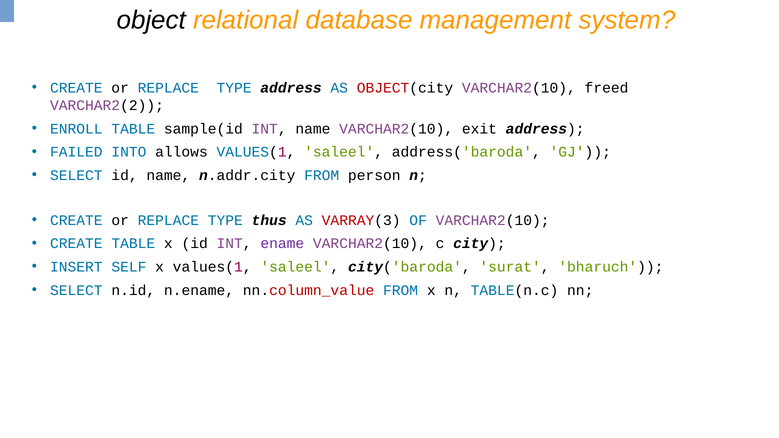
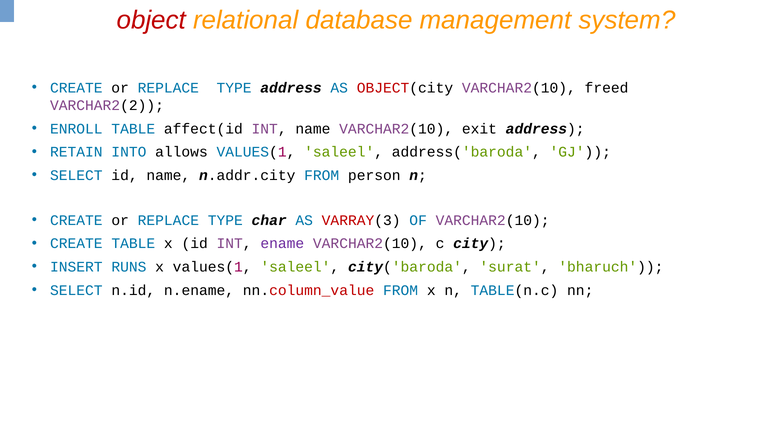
object colour: black -> red
sample(id: sample(id -> affect(id
FAILED: FAILED -> RETAIN
thus: thus -> char
SELF: SELF -> RUNS
